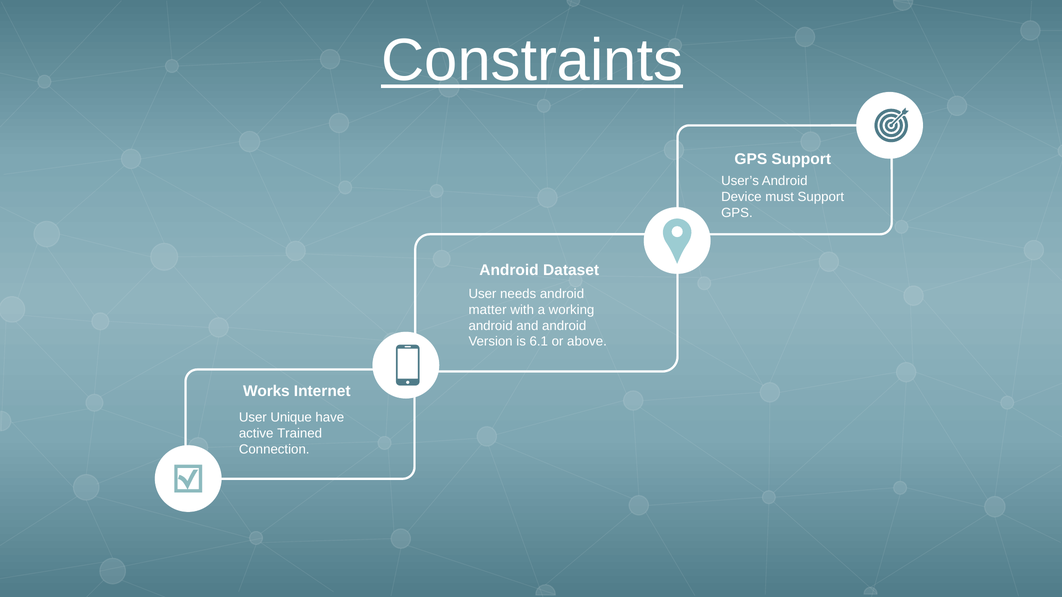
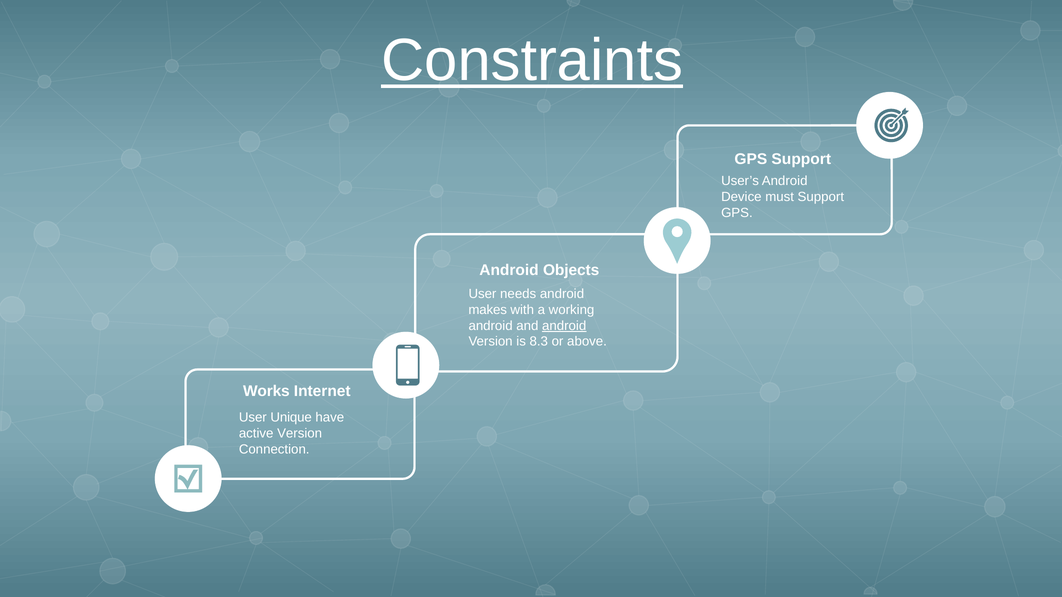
Dataset: Dataset -> Objects
matter: matter -> makes
android at (564, 326) underline: none -> present
6.1: 6.1 -> 8.3
active Trained: Trained -> Version
